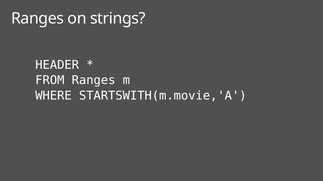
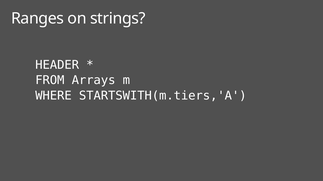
FROM Ranges: Ranges -> Arrays
STARTSWITH(m.movie,'A: STARTSWITH(m.movie,'A -> STARTSWITH(m.tiers,'A
